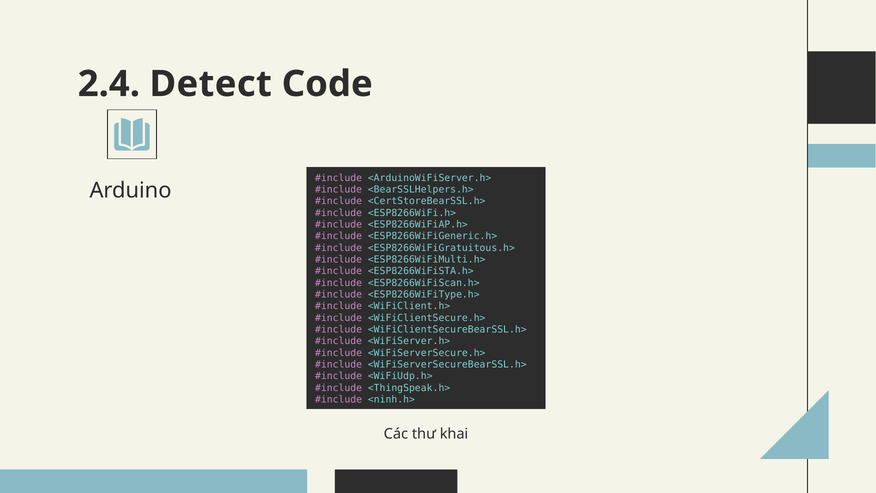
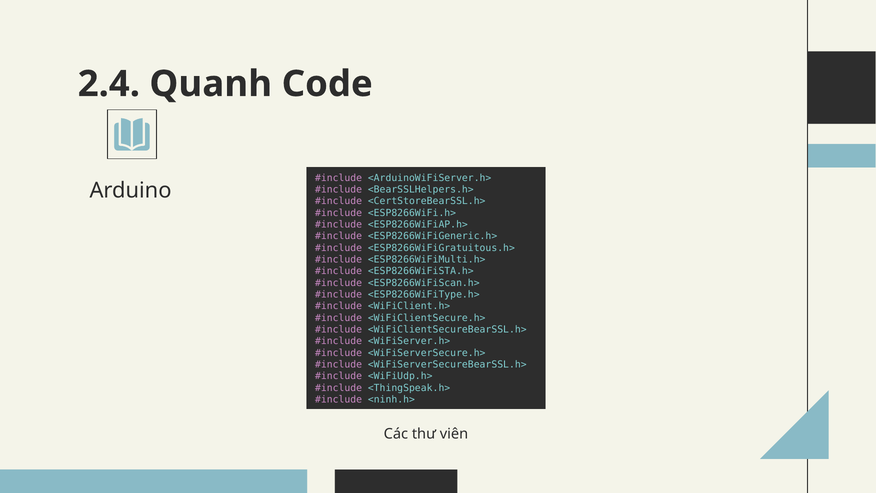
Detect: Detect -> Quanh
khai: khai -> viên
